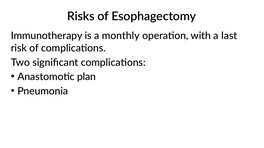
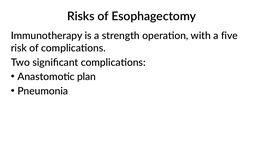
monthly: monthly -> strength
last: last -> five
